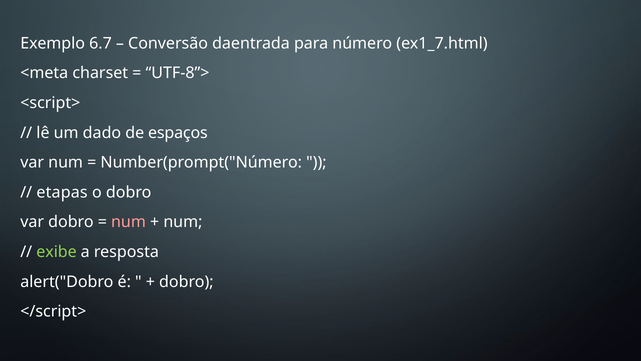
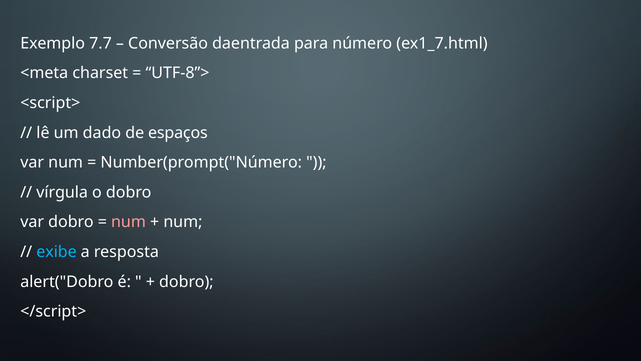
6.7: 6.7 -> 7.7
etapas: etapas -> vírgula
exibe colour: light green -> light blue
